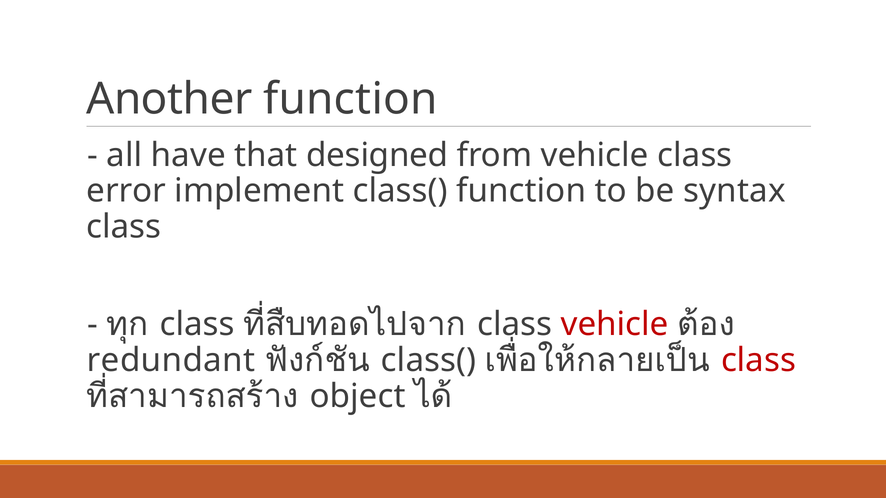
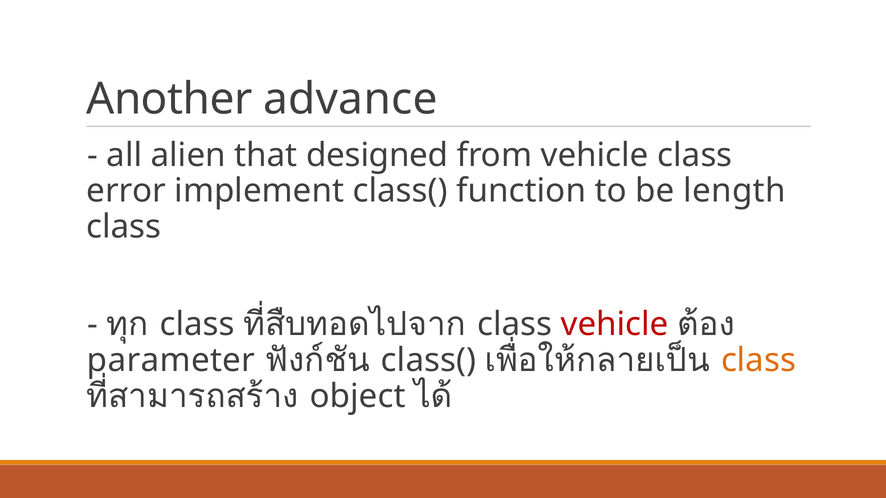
Another function: function -> advance
have: have -> alien
syntax: syntax -> length
redundant: redundant -> parameter
class at (758, 360) colour: red -> orange
